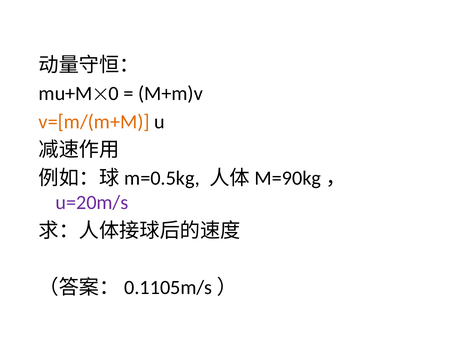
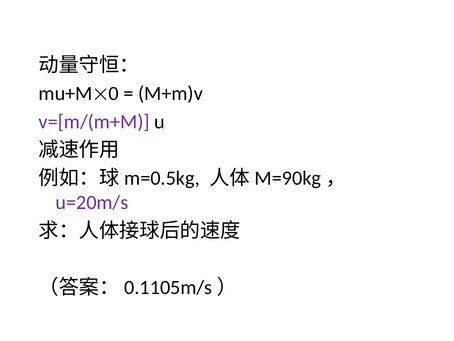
v=[m/(m+M colour: orange -> purple
